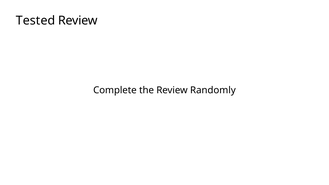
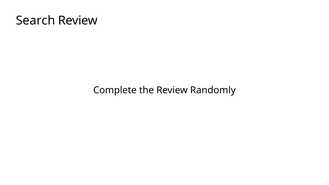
Tested: Tested -> Search
